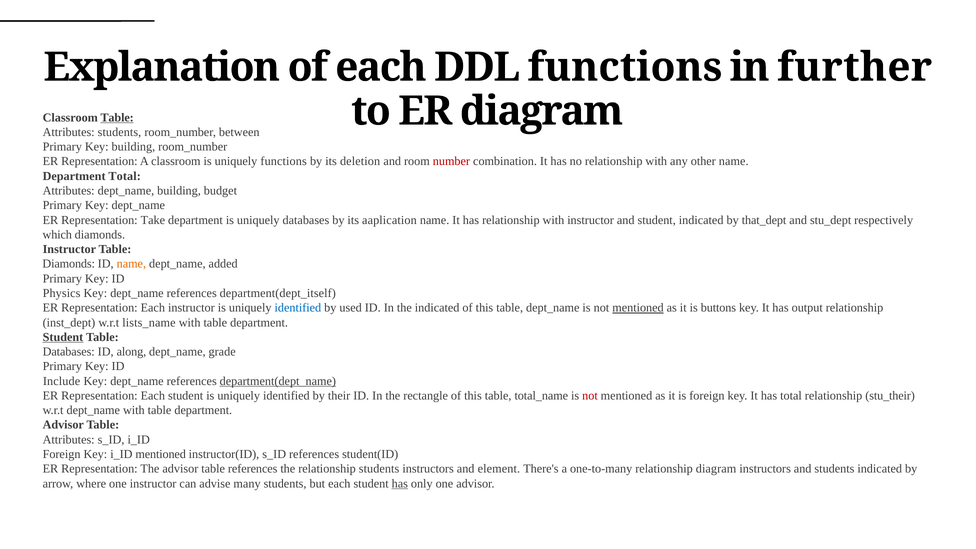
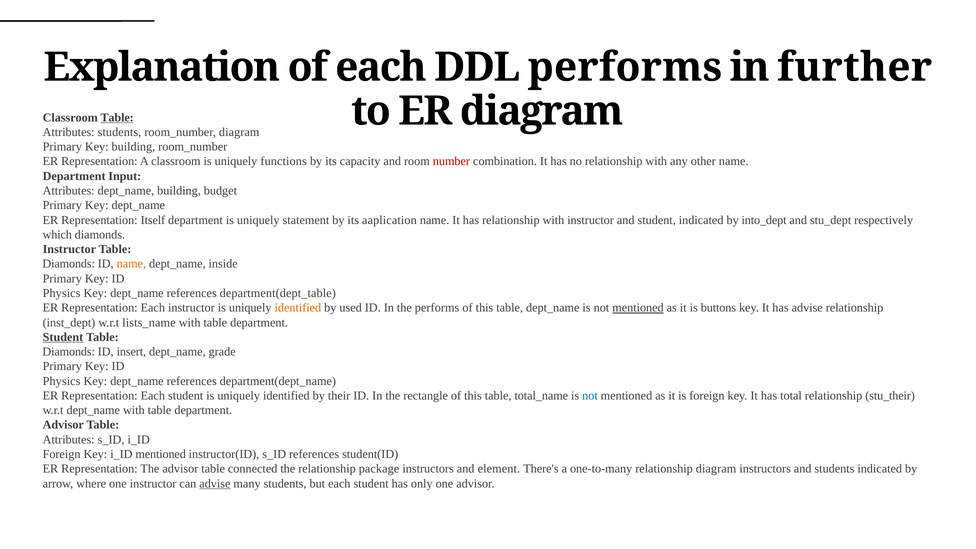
DDL functions: functions -> performs
room_number between: between -> diagram
deletion: deletion -> capacity
Department Total: Total -> Input
Take: Take -> Itself
uniquely databases: databases -> statement
that_dept: that_dept -> into_dept
added: added -> inside
department(dept_itself: department(dept_itself -> department(dept_table
identified at (298, 308) colour: blue -> orange
the indicated: indicated -> performs
has output: output -> advise
Databases at (69, 352): Databases -> Diamonds
along: along -> insert
Include at (62, 381): Include -> Physics
department(dept_name underline: present -> none
not at (590, 396) colour: red -> blue
table references: references -> connected
relationship students: students -> package
advise at (215, 484) underline: none -> present
has at (400, 484) underline: present -> none
